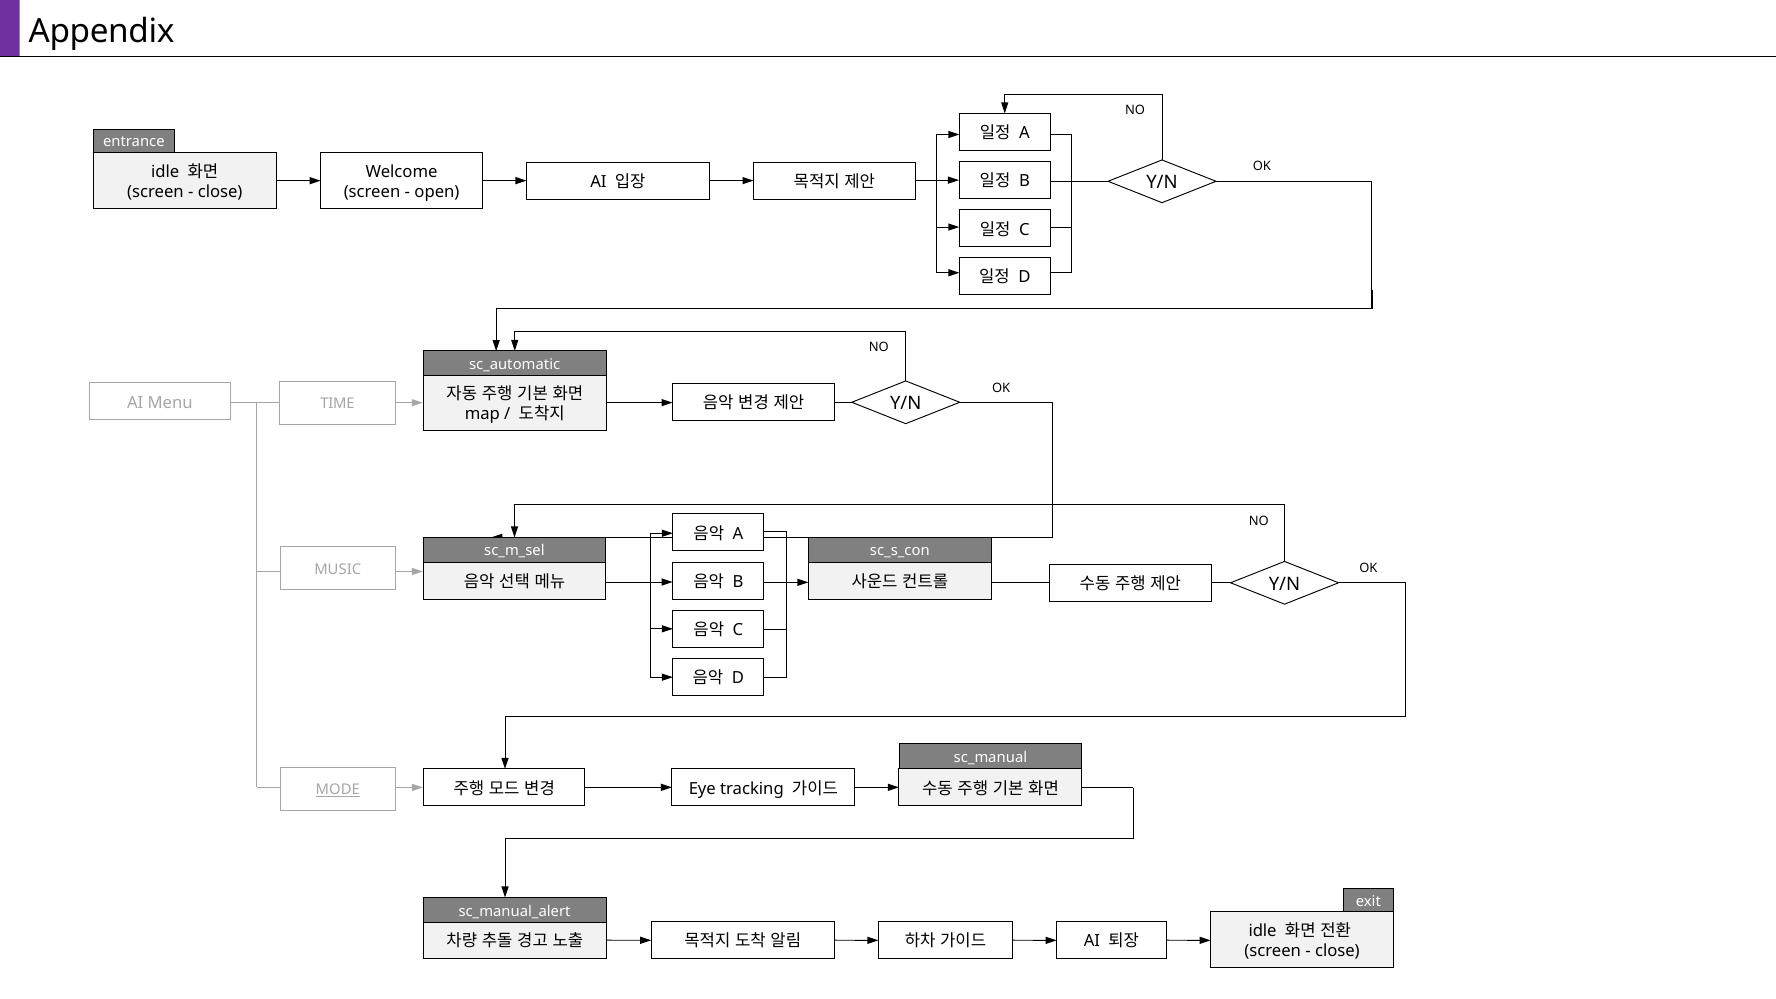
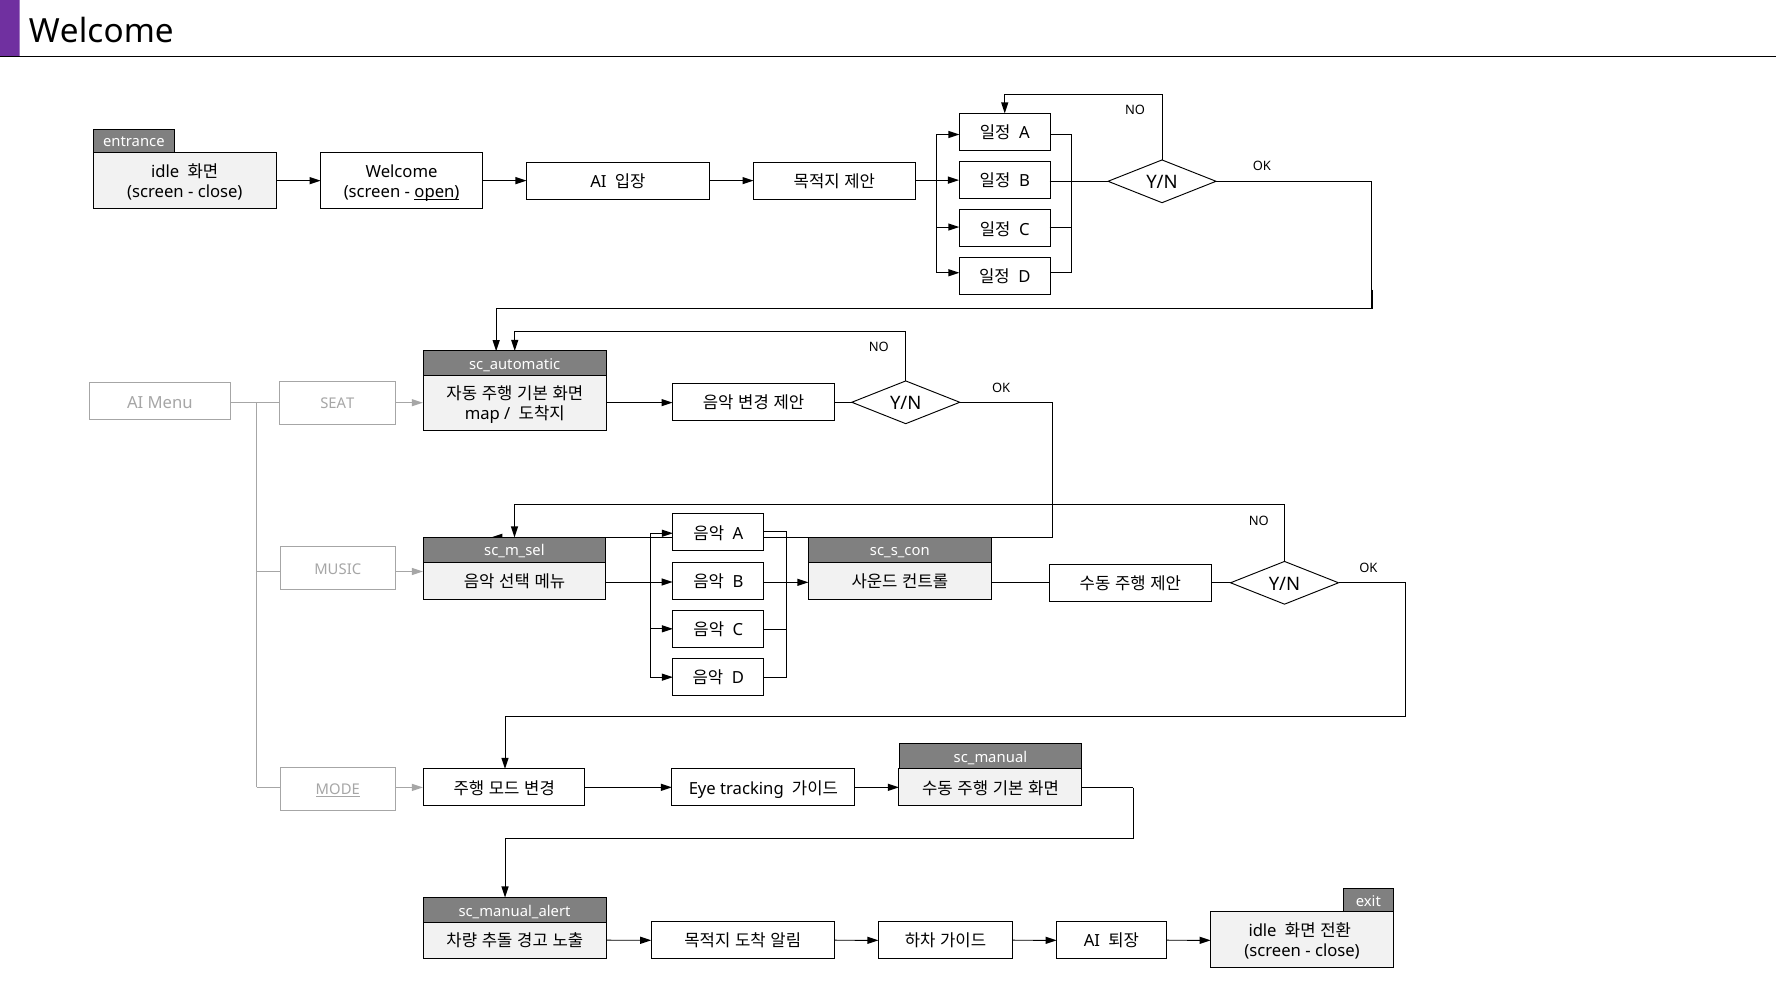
Appendix at (102, 32): Appendix -> Welcome
open underline: none -> present
TIME: TIME -> SEAT
